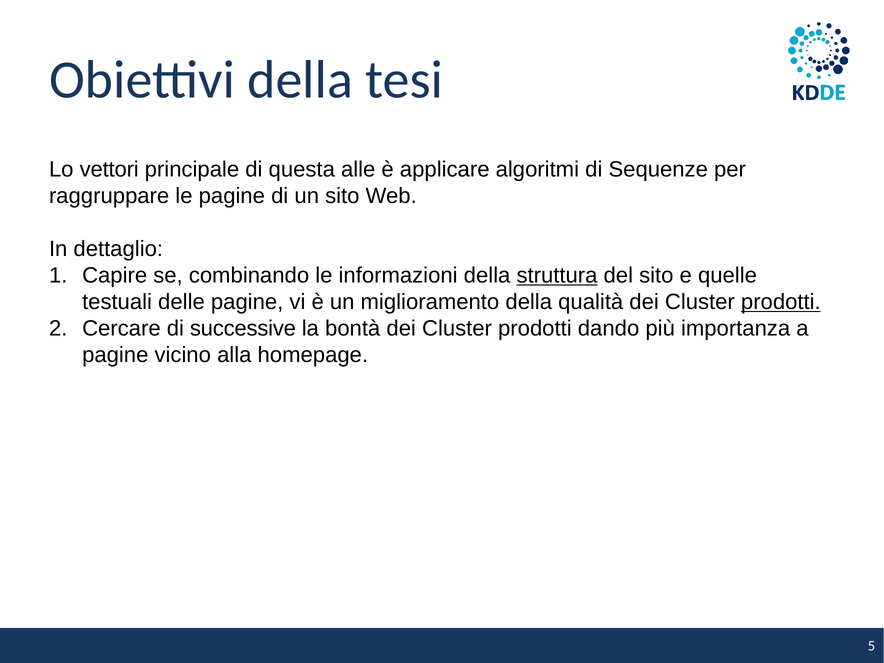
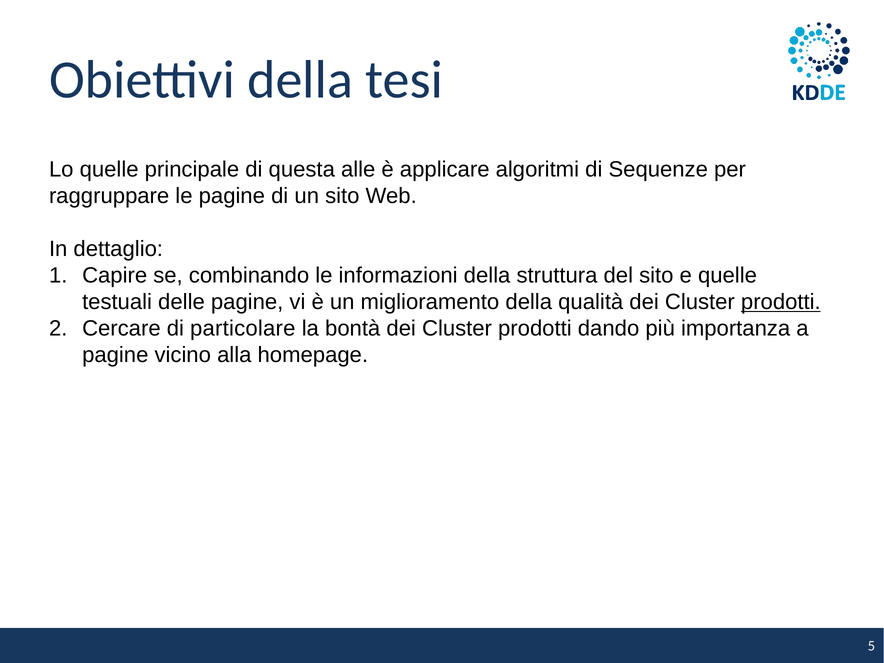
Lo vettori: vettori -> quelle
struttura underline: present -> none
successive: successive -> particolare
